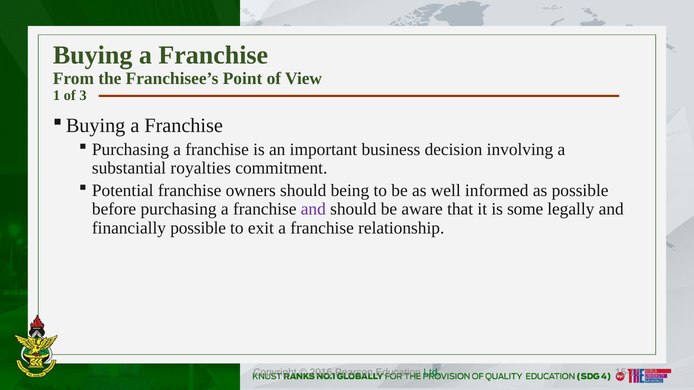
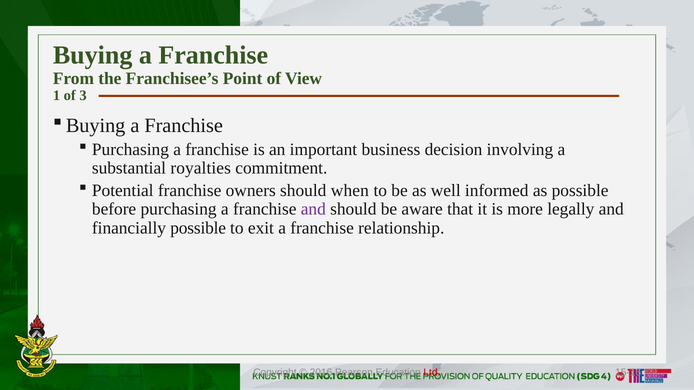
being: being -> when
some: some -> more
Ltd colour: green -> red
